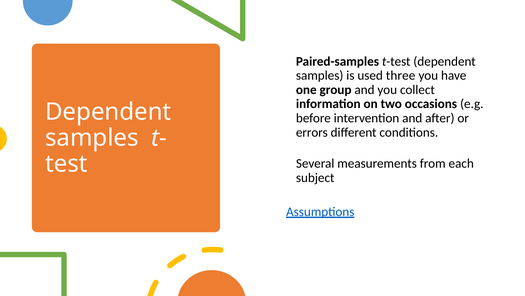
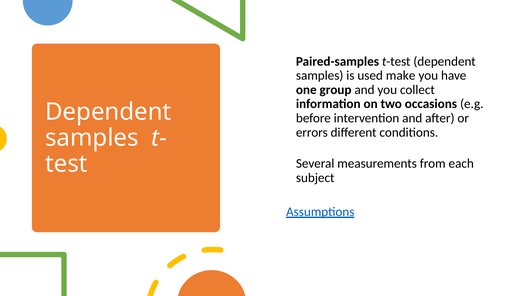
three: three -> make
